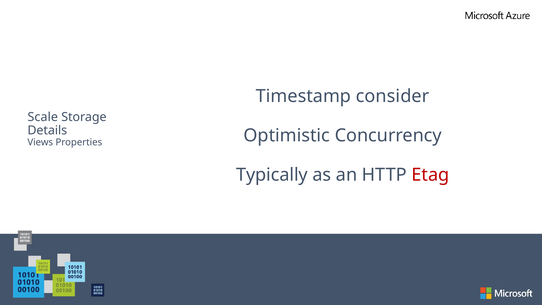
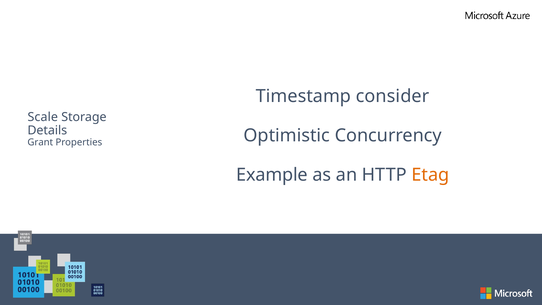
Views: Views -> Grant
Typically: Typically -> Example
Etag colour: red -> orange
